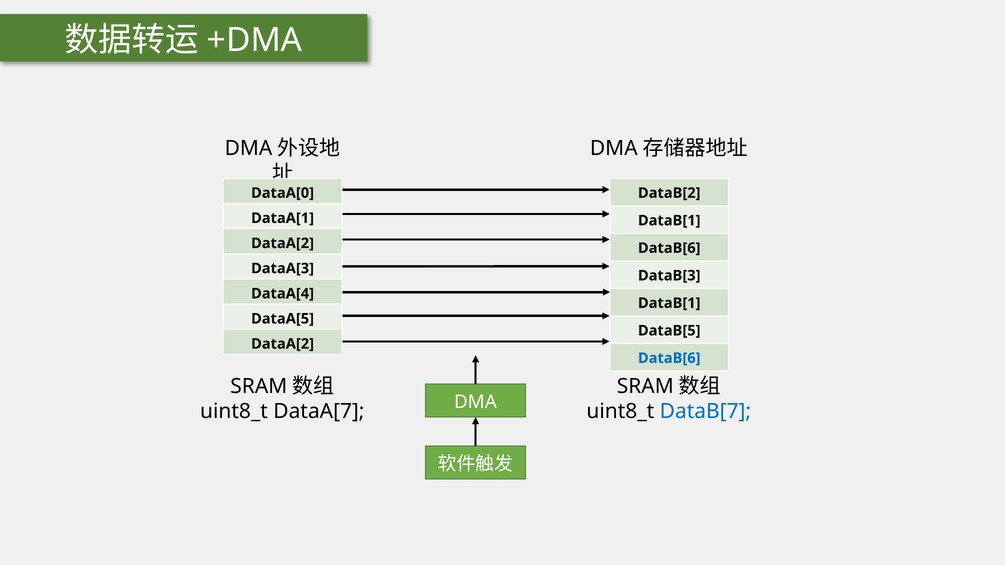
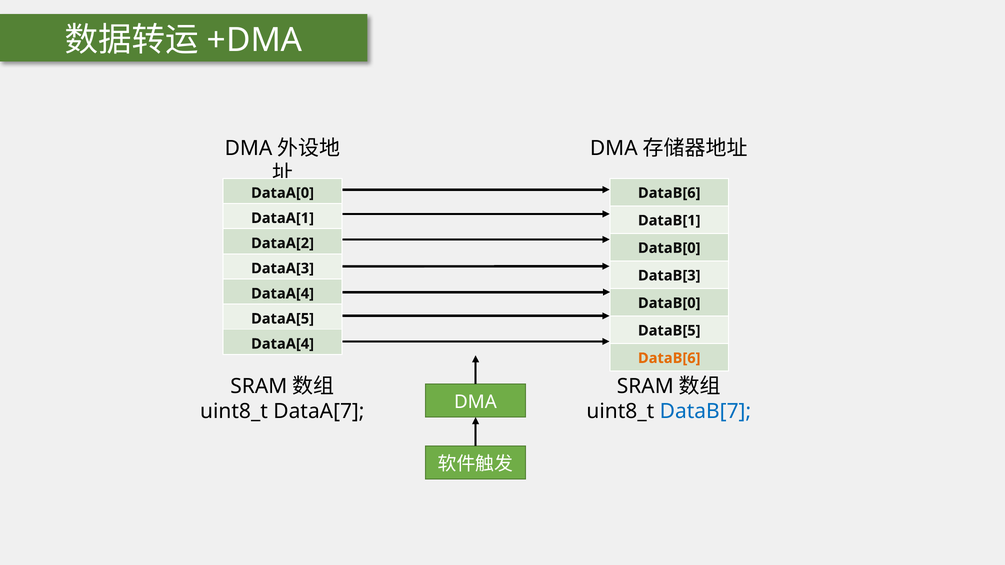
DataB[2 at (669, 193): DataB[2 -> DataB[6
DataB[6 at (669, 248): DataB[6 -> DataB[0
DataB[1 at (669, 303): DataB[1 -> DataB[0
DataA[2 at (283, 344): DataA[2 -> DataA[4
DataB[6 at (669, 358) colour: blue -> orange
